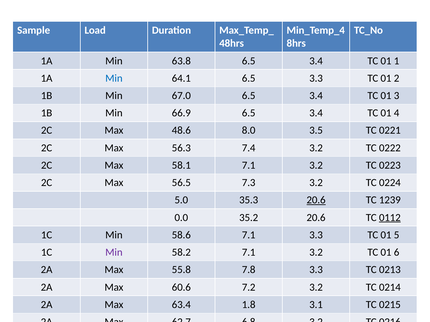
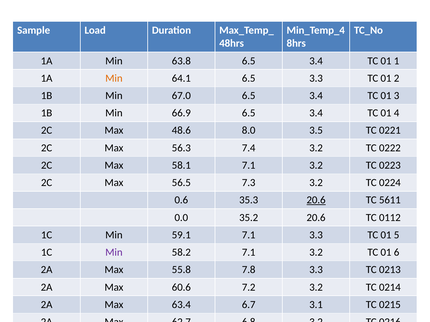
Min at (114, 78) colour: blue -> orange
5.0: 5.0 -> 0.6
1239: 1239 -> 5611
0112 underline: present -> none
58.6: 58.6 -> 59.1
63.4 1.8: 1.8 -> 6.7
